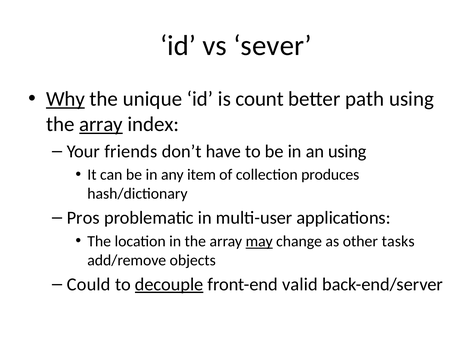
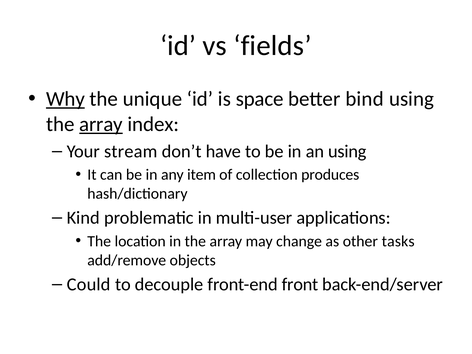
sever: sever -> fields
count: count -> space
path: path -> bind
friends: friends -> stream
Pros: Pros -> Kind
may underline: present -> none
decouple underline: present -> none
valid: valid -> front
